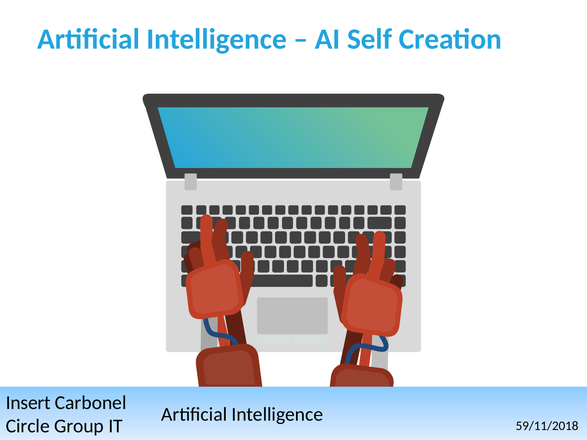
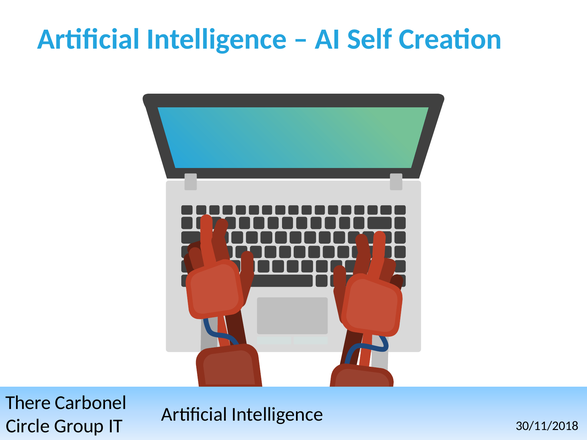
Insert: Insert -> There
59/11/2018: 59/11/2018 -> 30/11/2018
